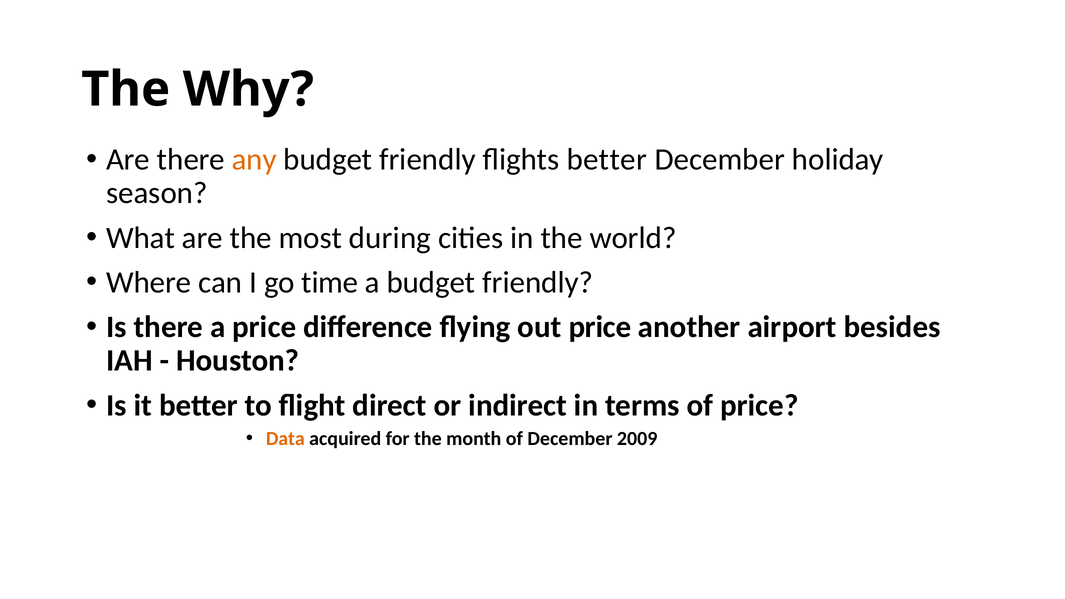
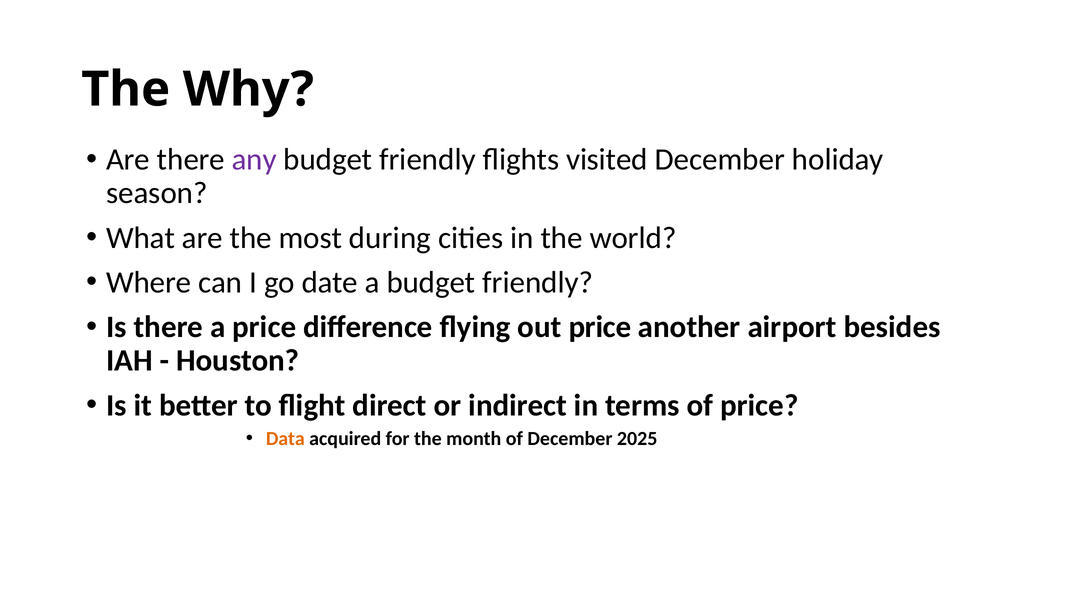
any colour: orange -> purple
flights better: better -> visited
time: time -> date
2009: 2009 -> 2025
